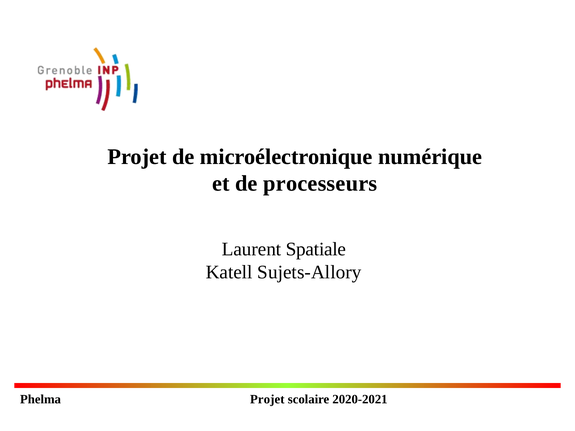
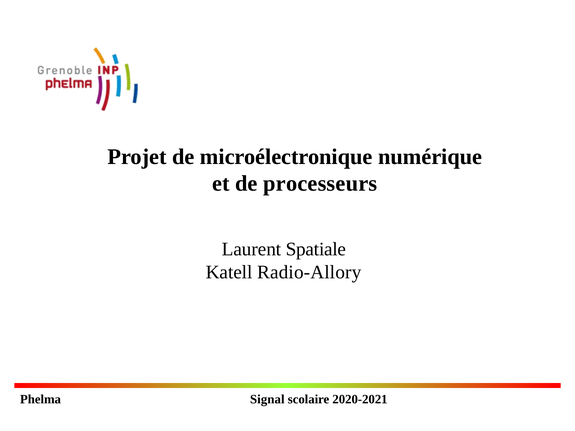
Sujets-Allory: Sujets-Allory -> Radio-Allory
Phelma Projet: Projet -> Signal
